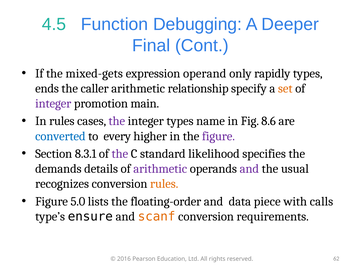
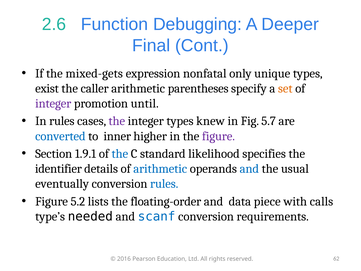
4.5: 4.5 -> 2.6
operand: operand -> nonfatal
rapidly: rapidly -> unique
ends: ends -> exist
relationship: relationship -> parentheses
main: main -> until
name: name -> knew
8.6: 8.6 -> 5.7
every: every -> inner
8.3.1: 8.3.1 -> 1.9.1
the at (120, 154) colour: purple -> blue
demands: demands -> identifier
arithmetic at (160, 169) colour: purple -> blue
and at (249, 169) colour: purple -> blue
recognizes: recognizes -> eventually
rules at (164, 184) colour: orange -> blue
5.0: 5.0 -> 5.2
ensure: ensure -> needed
scanf colour: orange -> blue
